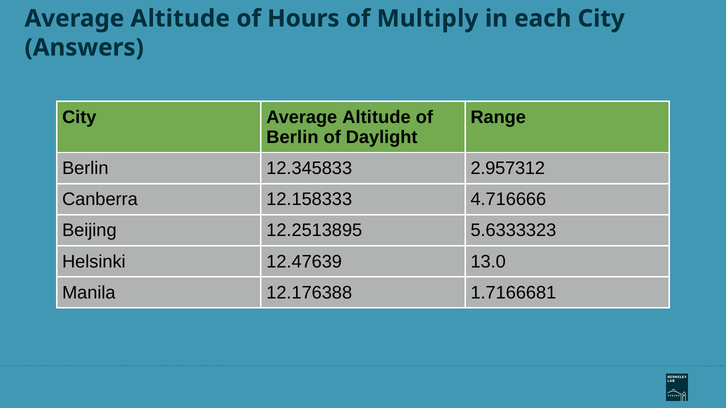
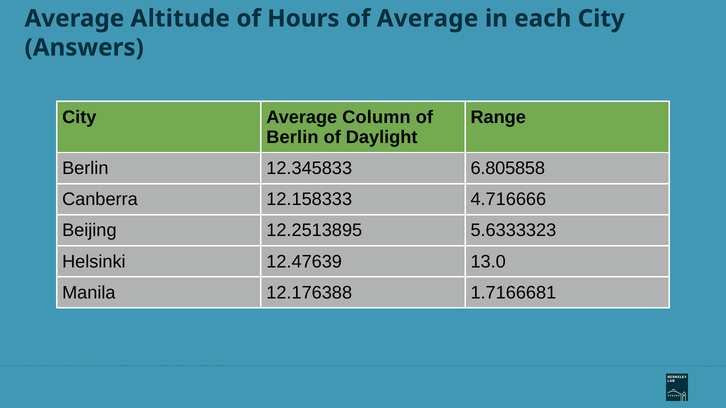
of Multiply: Multiply -> Average
City Average Altitude: Altitude -> Column
2.957312: 2.957312 -> 6.805858
